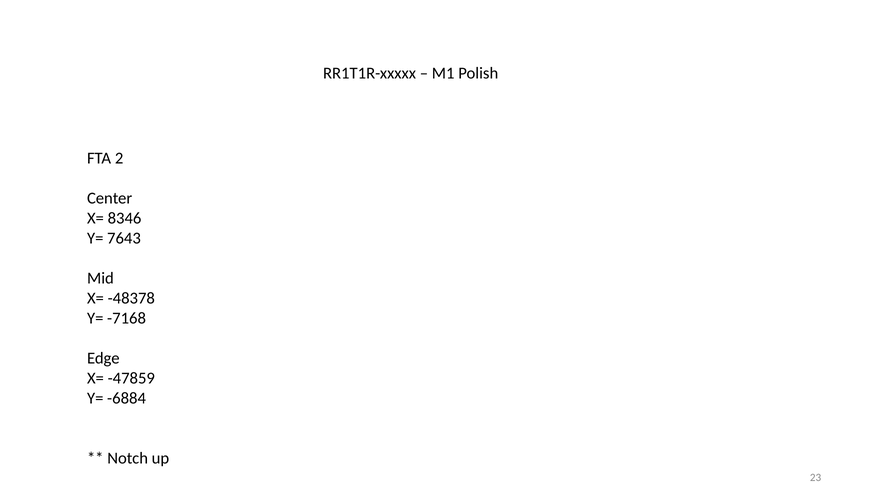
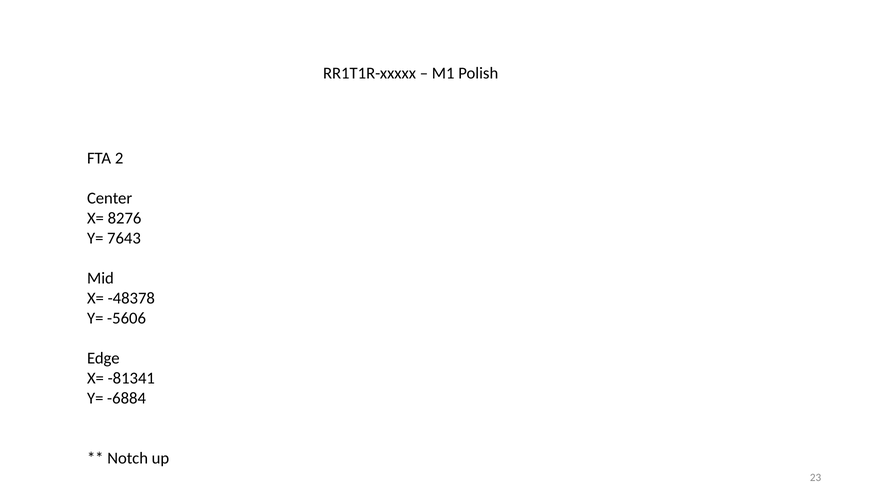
8346: 8346 -> 8276
-7168: -7168 -> -5606
-47859: -47859 -> -81341
